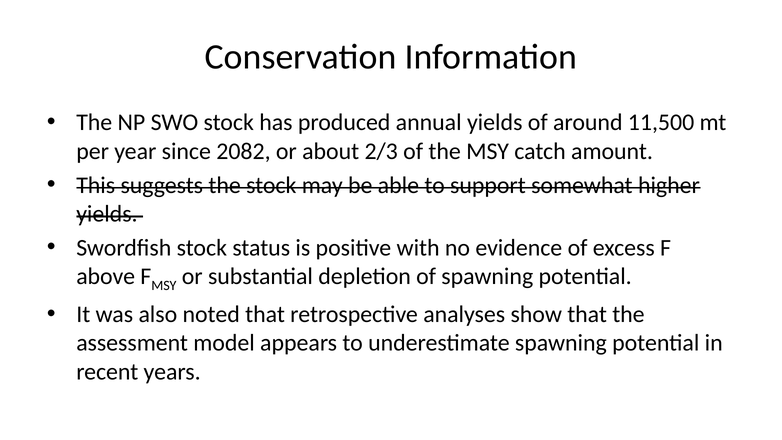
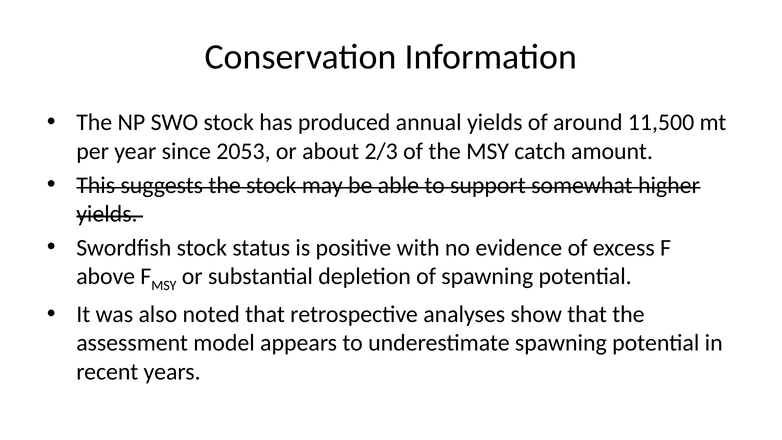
2082: 2082 -> 2053
